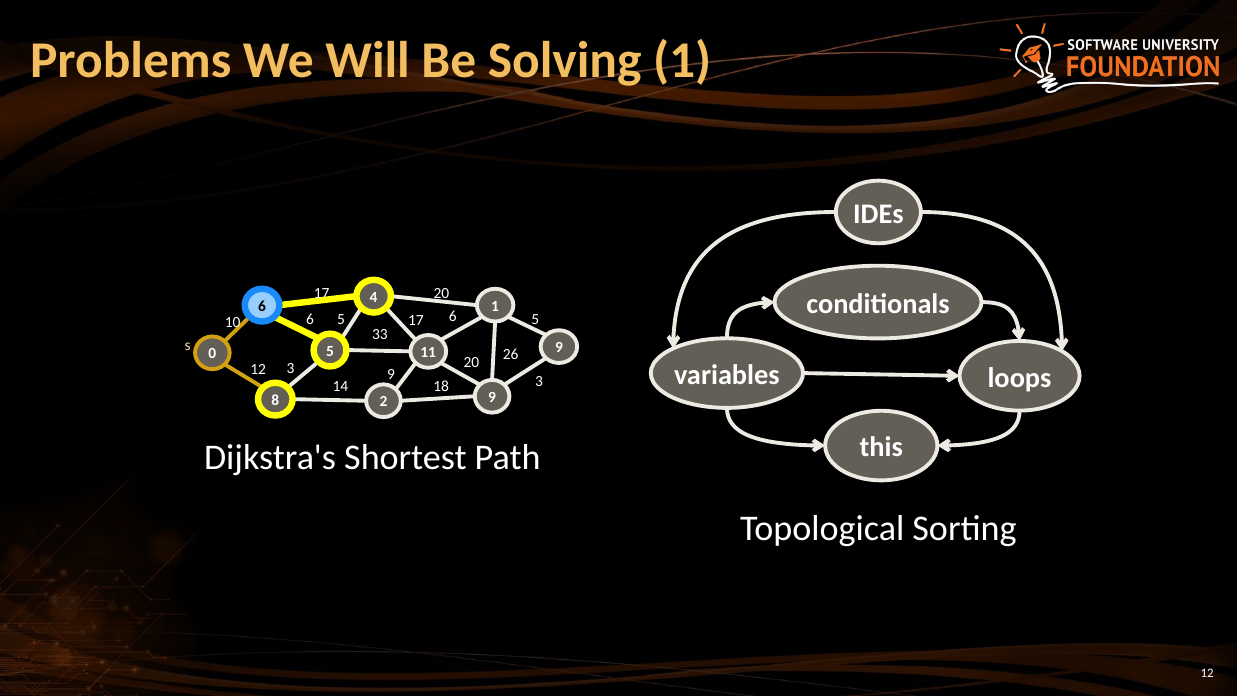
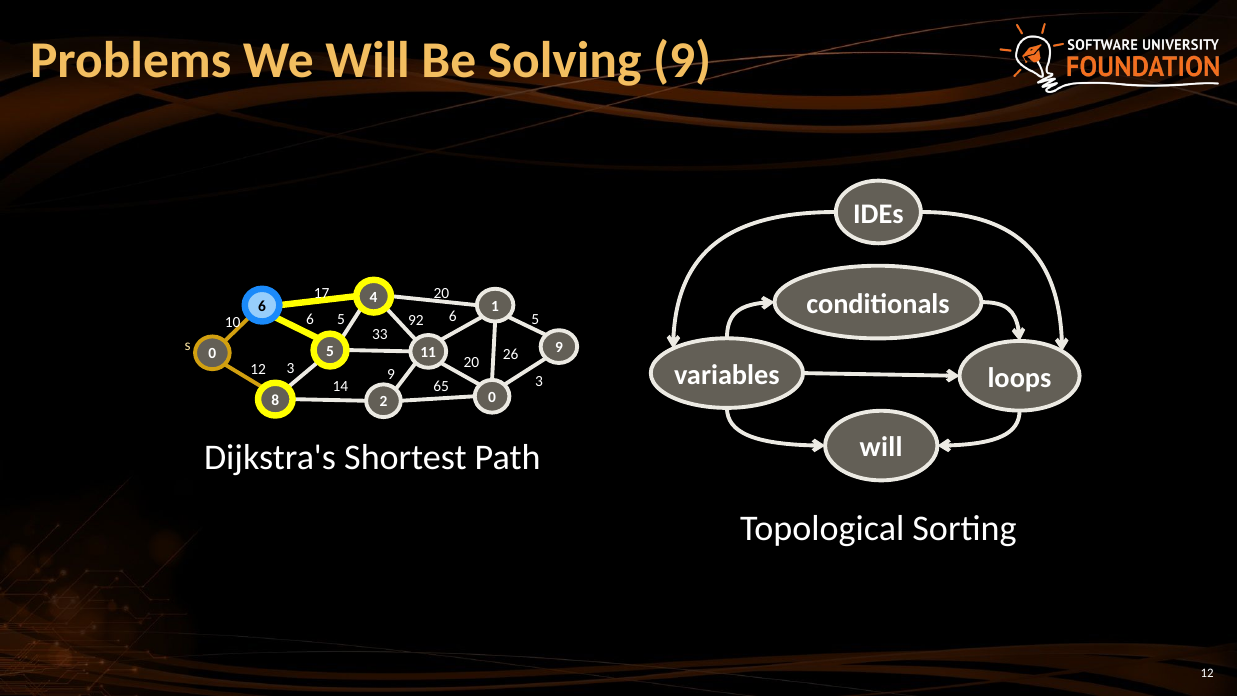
Solving 1: 1 -> 9
5 17: 17 -> 92
18: 18 -> 65
2 9: 9 -> 0
this at (881, 448): this -> will
